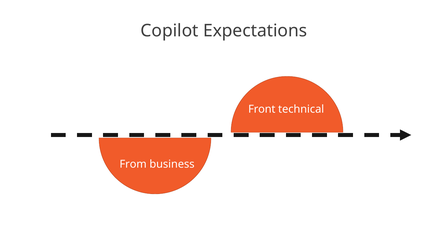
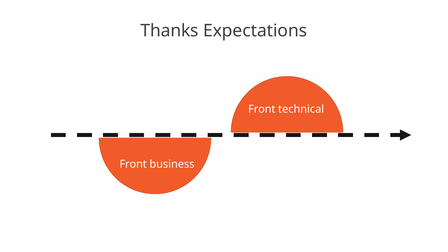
Copilot: Copilot -> Thanks
From at (133, 164): From -> Front
